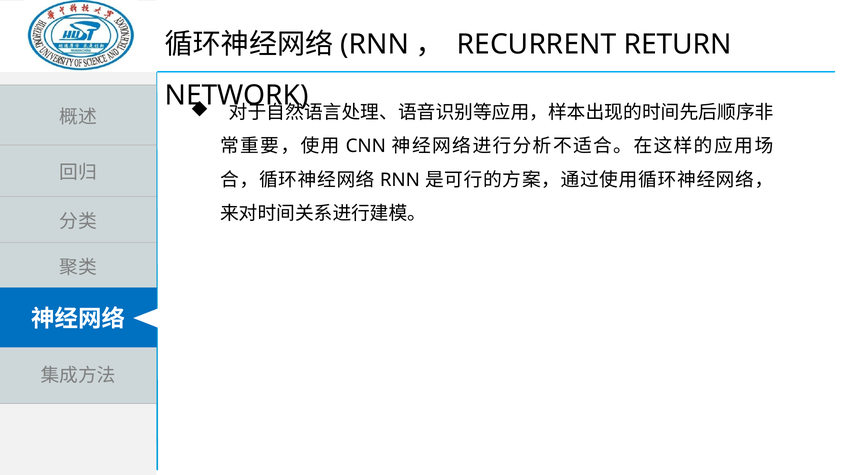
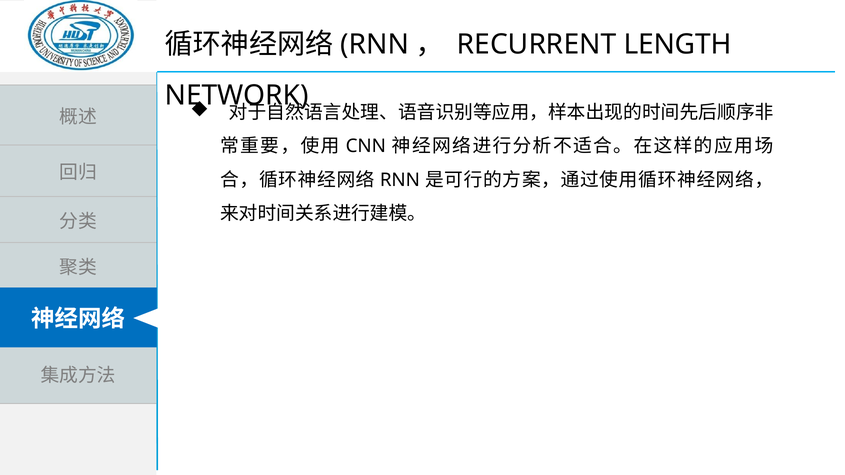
RETURN: RETURN -> LENGTH
